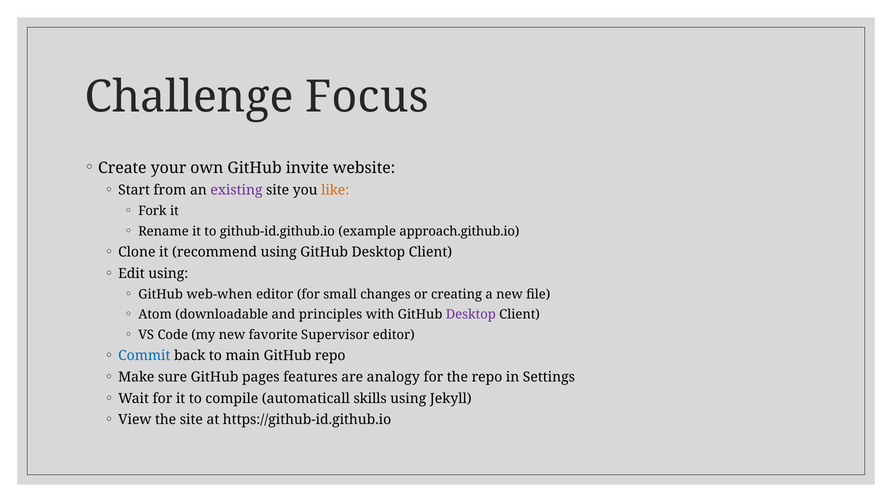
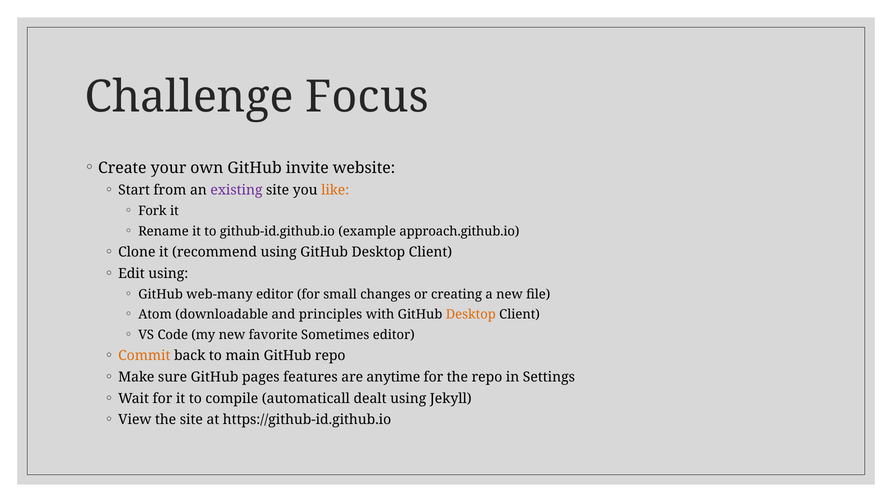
web-when: web-when -> web-many
Desktop at (471, 314) colour: purple -> orange
Supervisor: Supervisor -> Sometimes
Commit colour: blue -> orange
analogy: analogy -> anytime
skills: skills -> dealt
